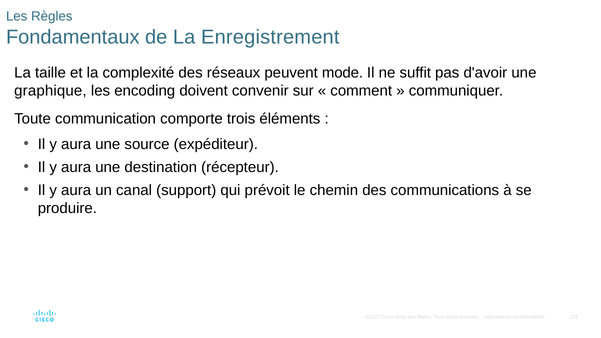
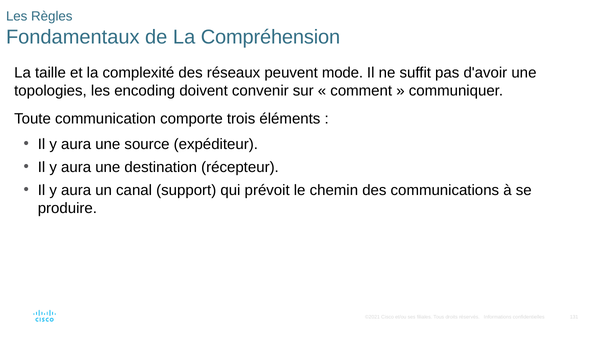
Enregistrement: Enregistrement -> Compréhension
graphique: graphique -> topologies
